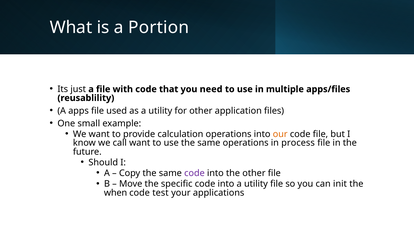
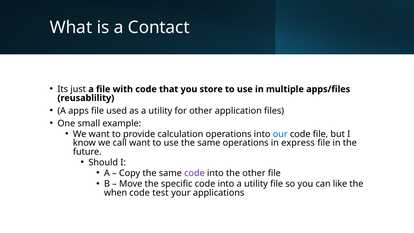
Portion: Portion -> Contact
need: need -> store
our colour: orange -> blue
process: process -> express
init: init -> like
